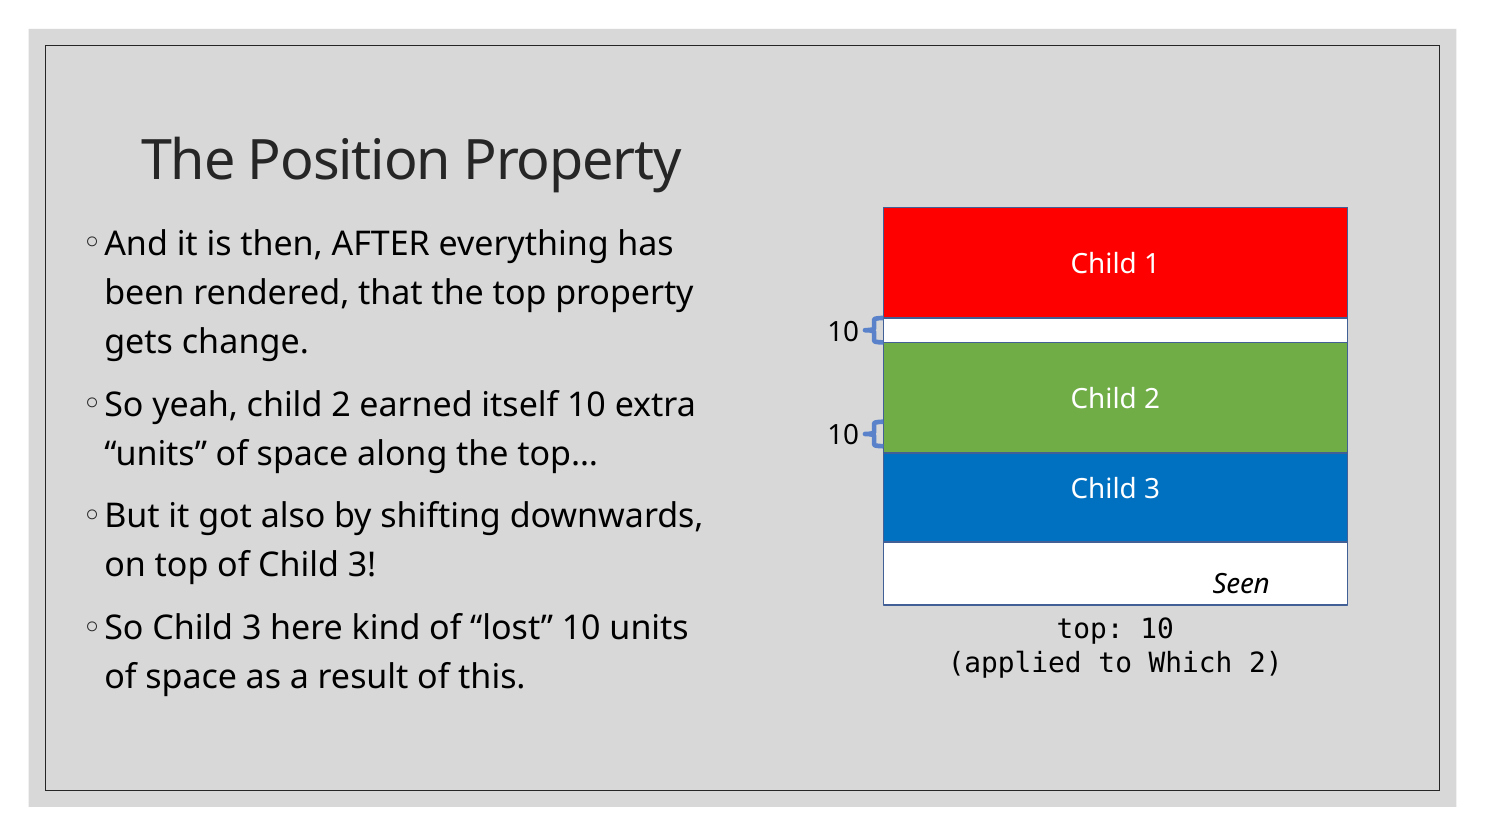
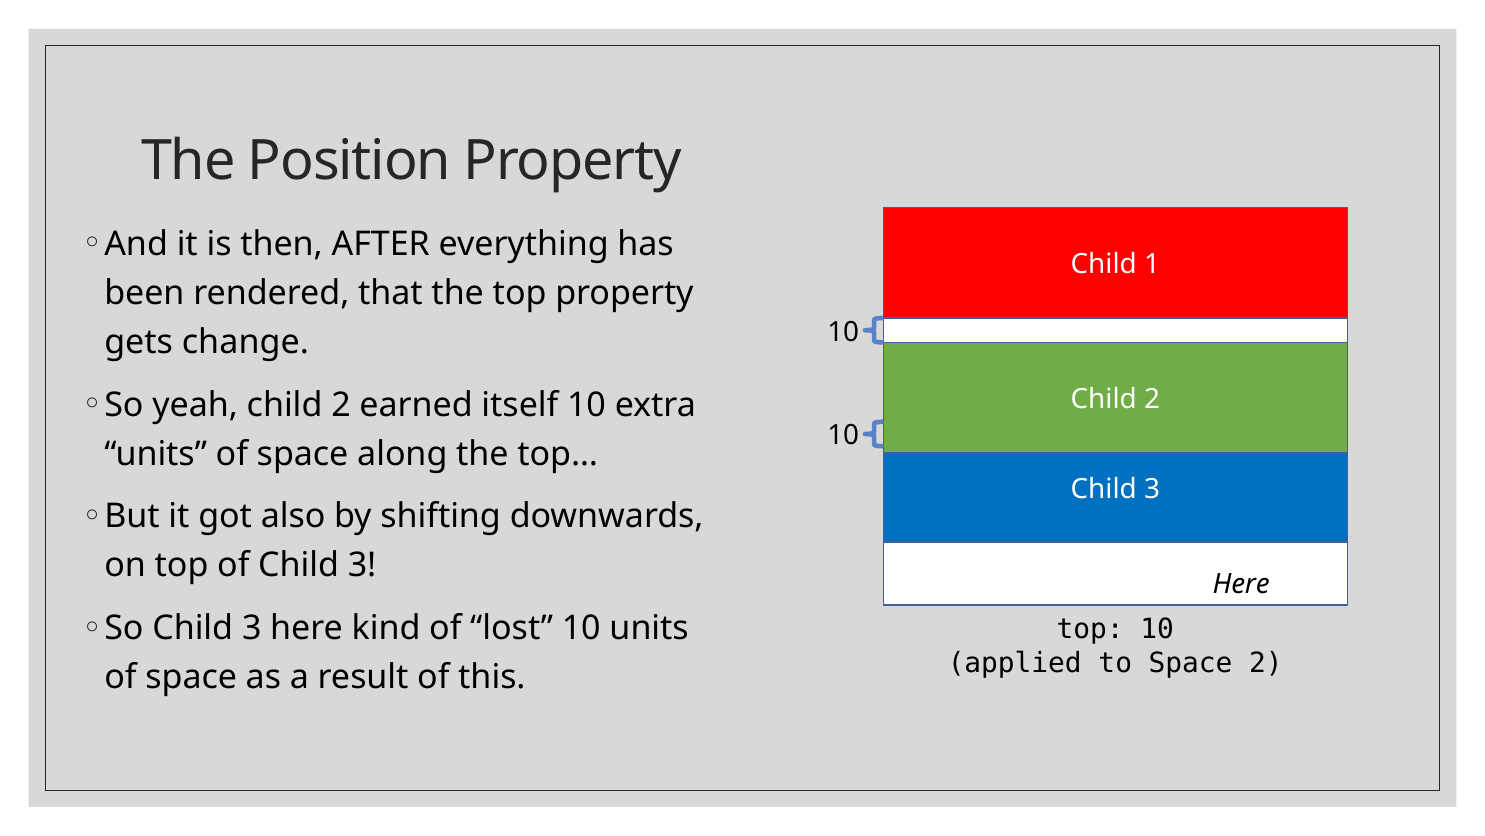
Seen at (1241, 584): Seen -> Here
to Which: Which -> Space
